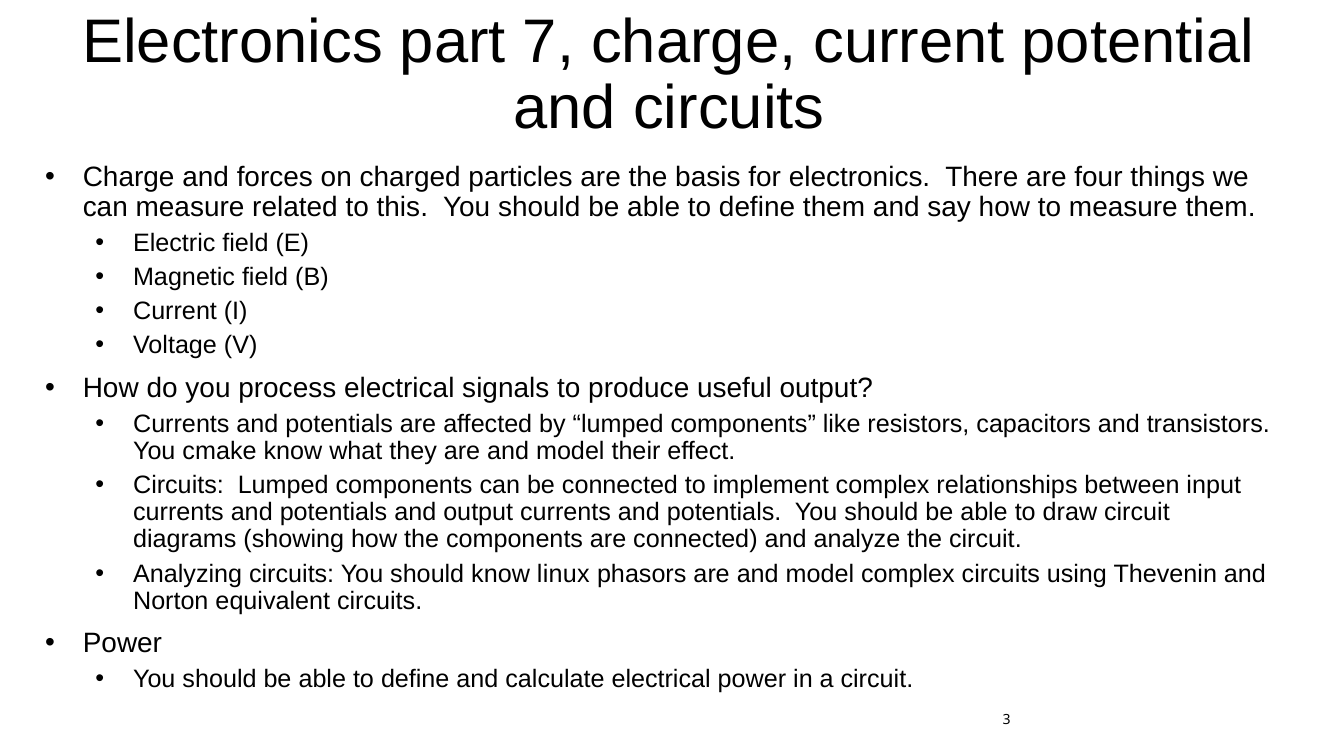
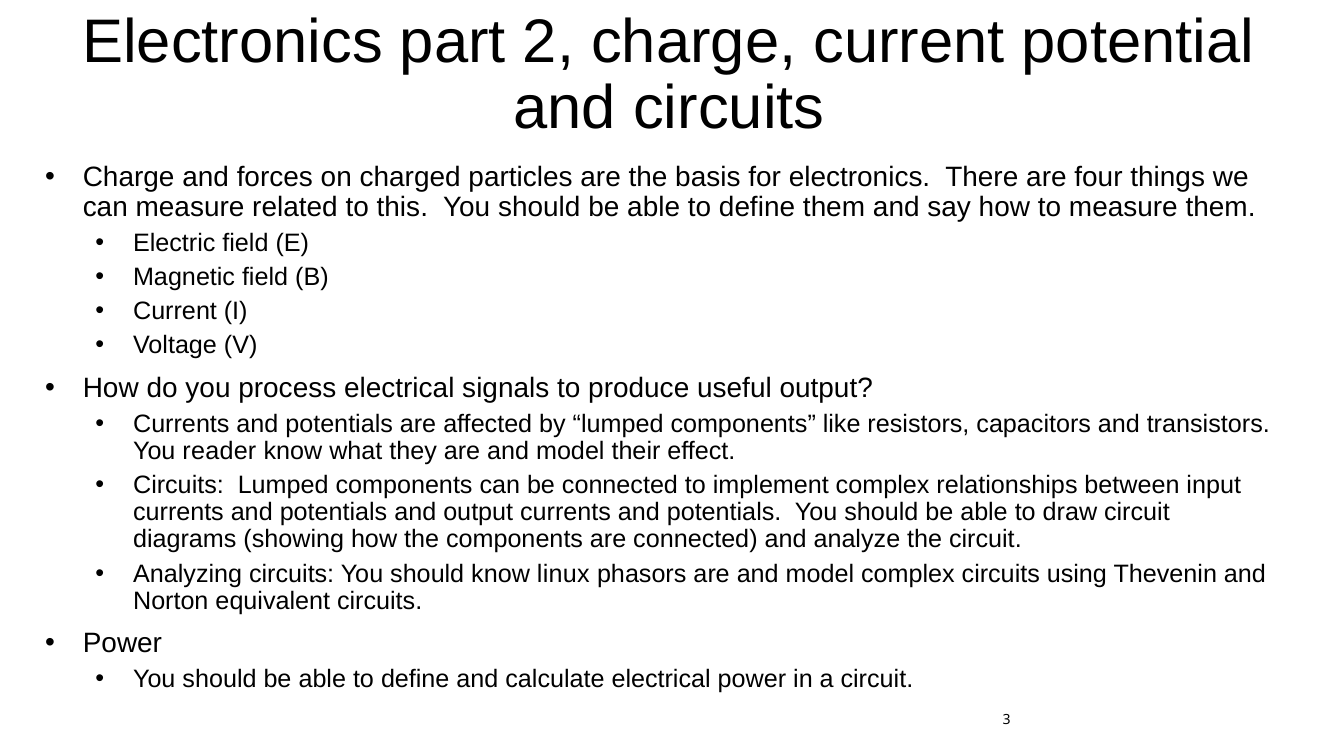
7: 7 -> 2
cmake: cmake -> reader
